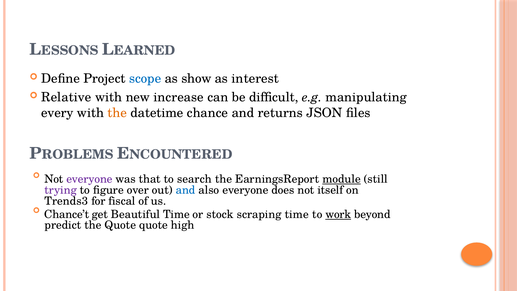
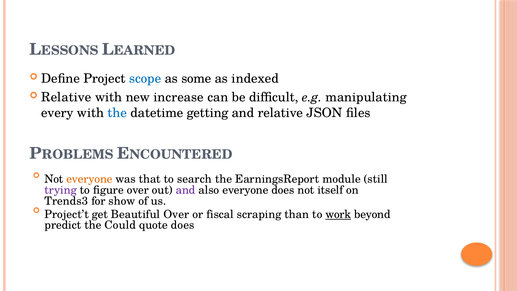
show: show -> some
interest: interest -> indexed
the at (117, 113) colour: orange -> blue
chance: chance -> getting
and returns: returns -> relative
everyone at (89, 179) colour: purple -> orange
module underline: present -> none
and at (186, 190) colour: blue -> purple
fiscal: fiscal -> show
Chance’t: Chance’t -> Project’t
Beautiful Time: Time -> Over
stock: stock -> fiscal
scraping time: time -> than
the Quote: Quote -> Could
quote high: high -> does
